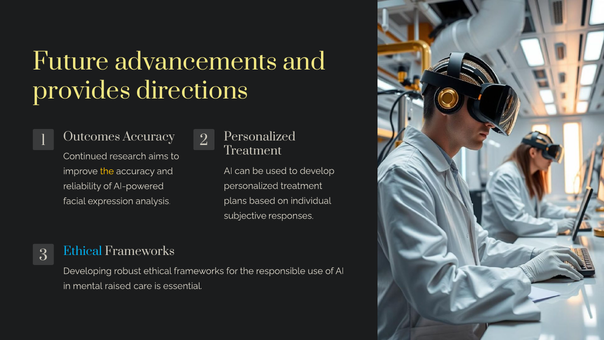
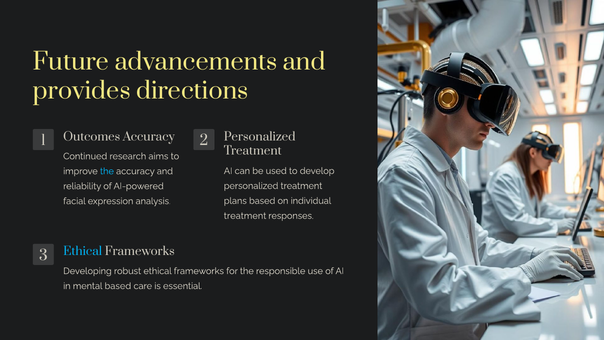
the at (107, 171) colour: yellow -> light blue
subjective at (245, 216): subjective -> treatment
mental raised: raised -> based
